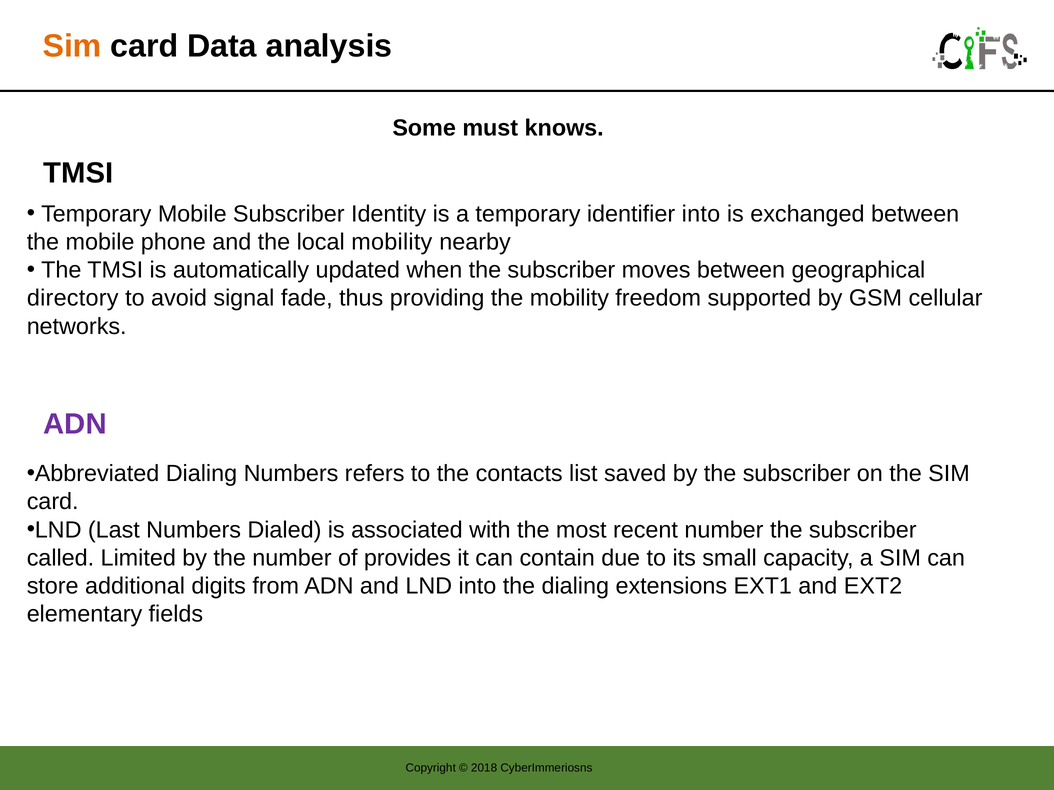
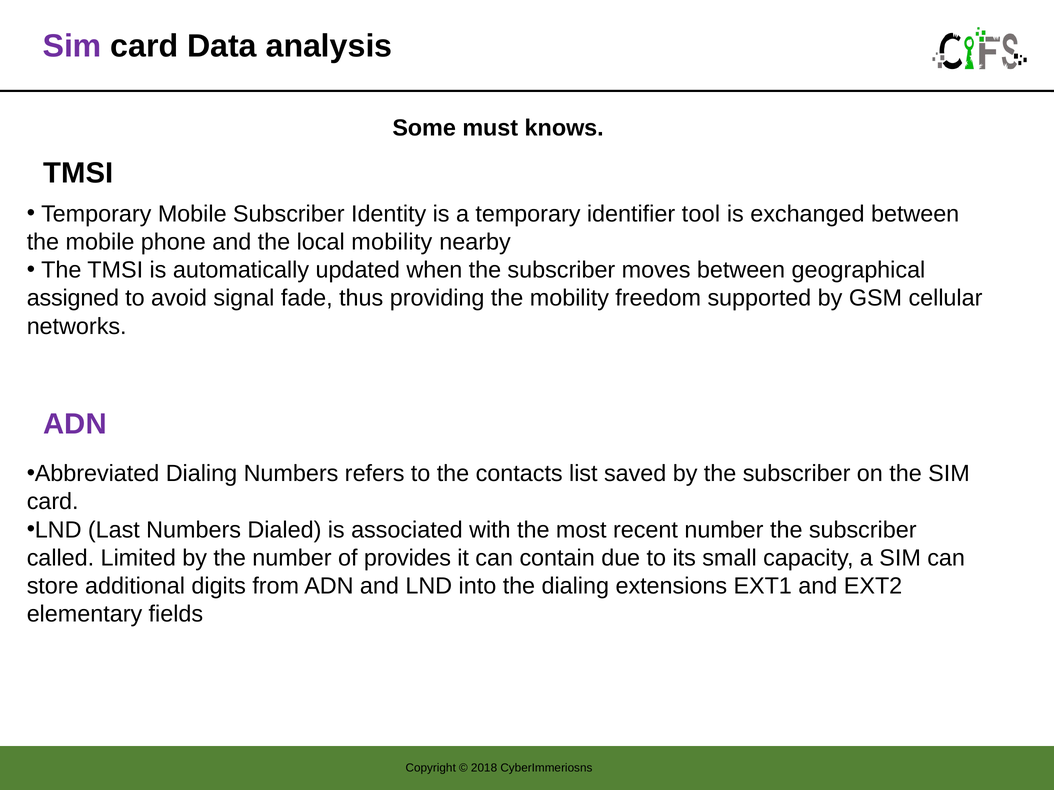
Sim at (72, 46) colour: orange -> purple
identifier into: into -> tool
directory: directory -> assigned
